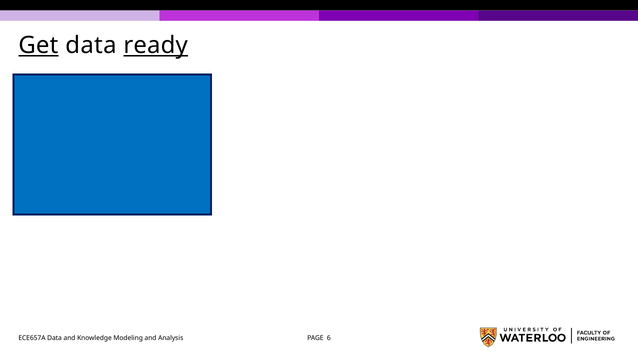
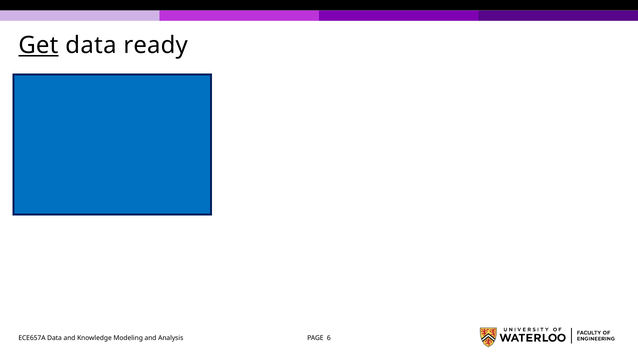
ready underline: present -> none
